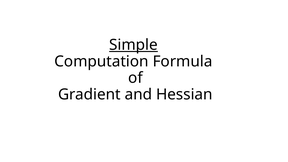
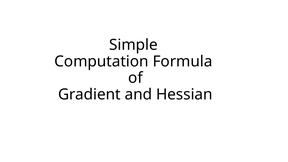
Simple underline: present -> none
